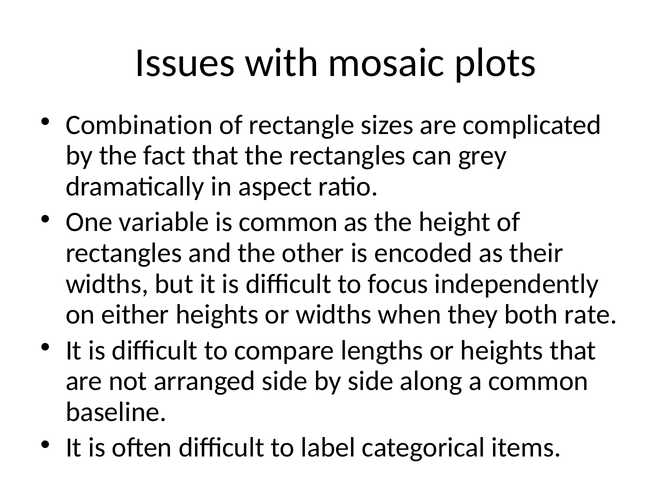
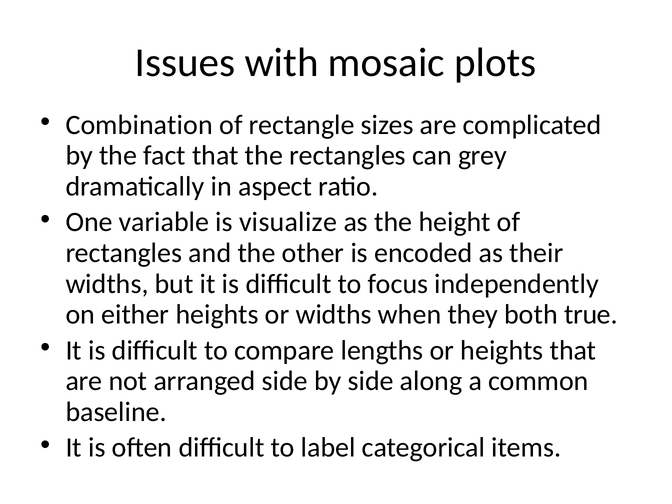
is common: common -> visualize
rate: rate -> true
